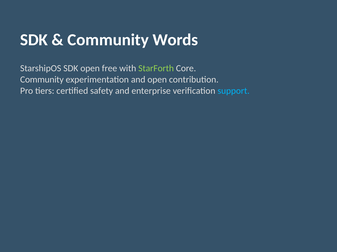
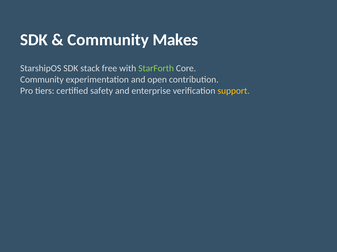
Words: Words -> Makes
SDK open: open -> stack
support colour: light blue -> yellow
